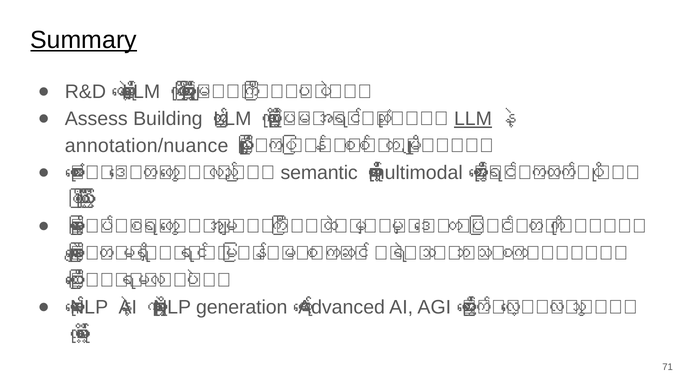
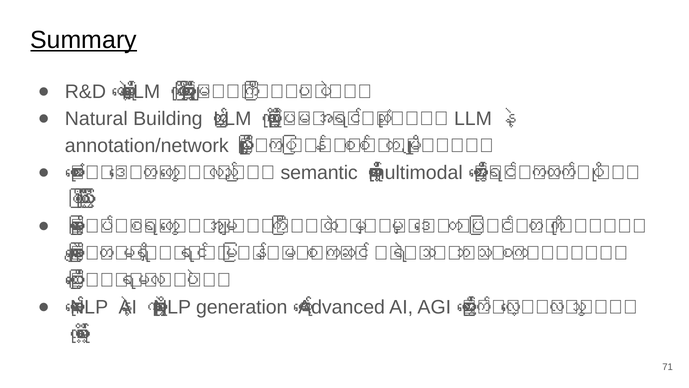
LLM at (473, 119) underline: present -> none
Assess: Assess -> Natural
annotation/nuance: annotation/nuance -> annotation/network
